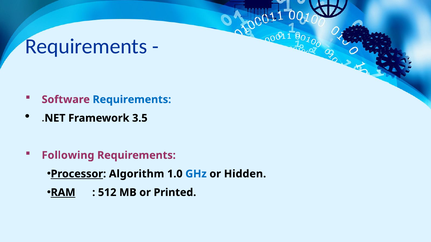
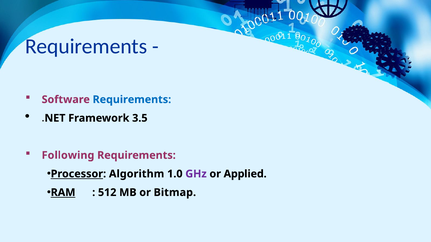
GHz colour: blue -> purple
Hidden: Hidden -> Applied
Printed: Printed -> Bitmap
